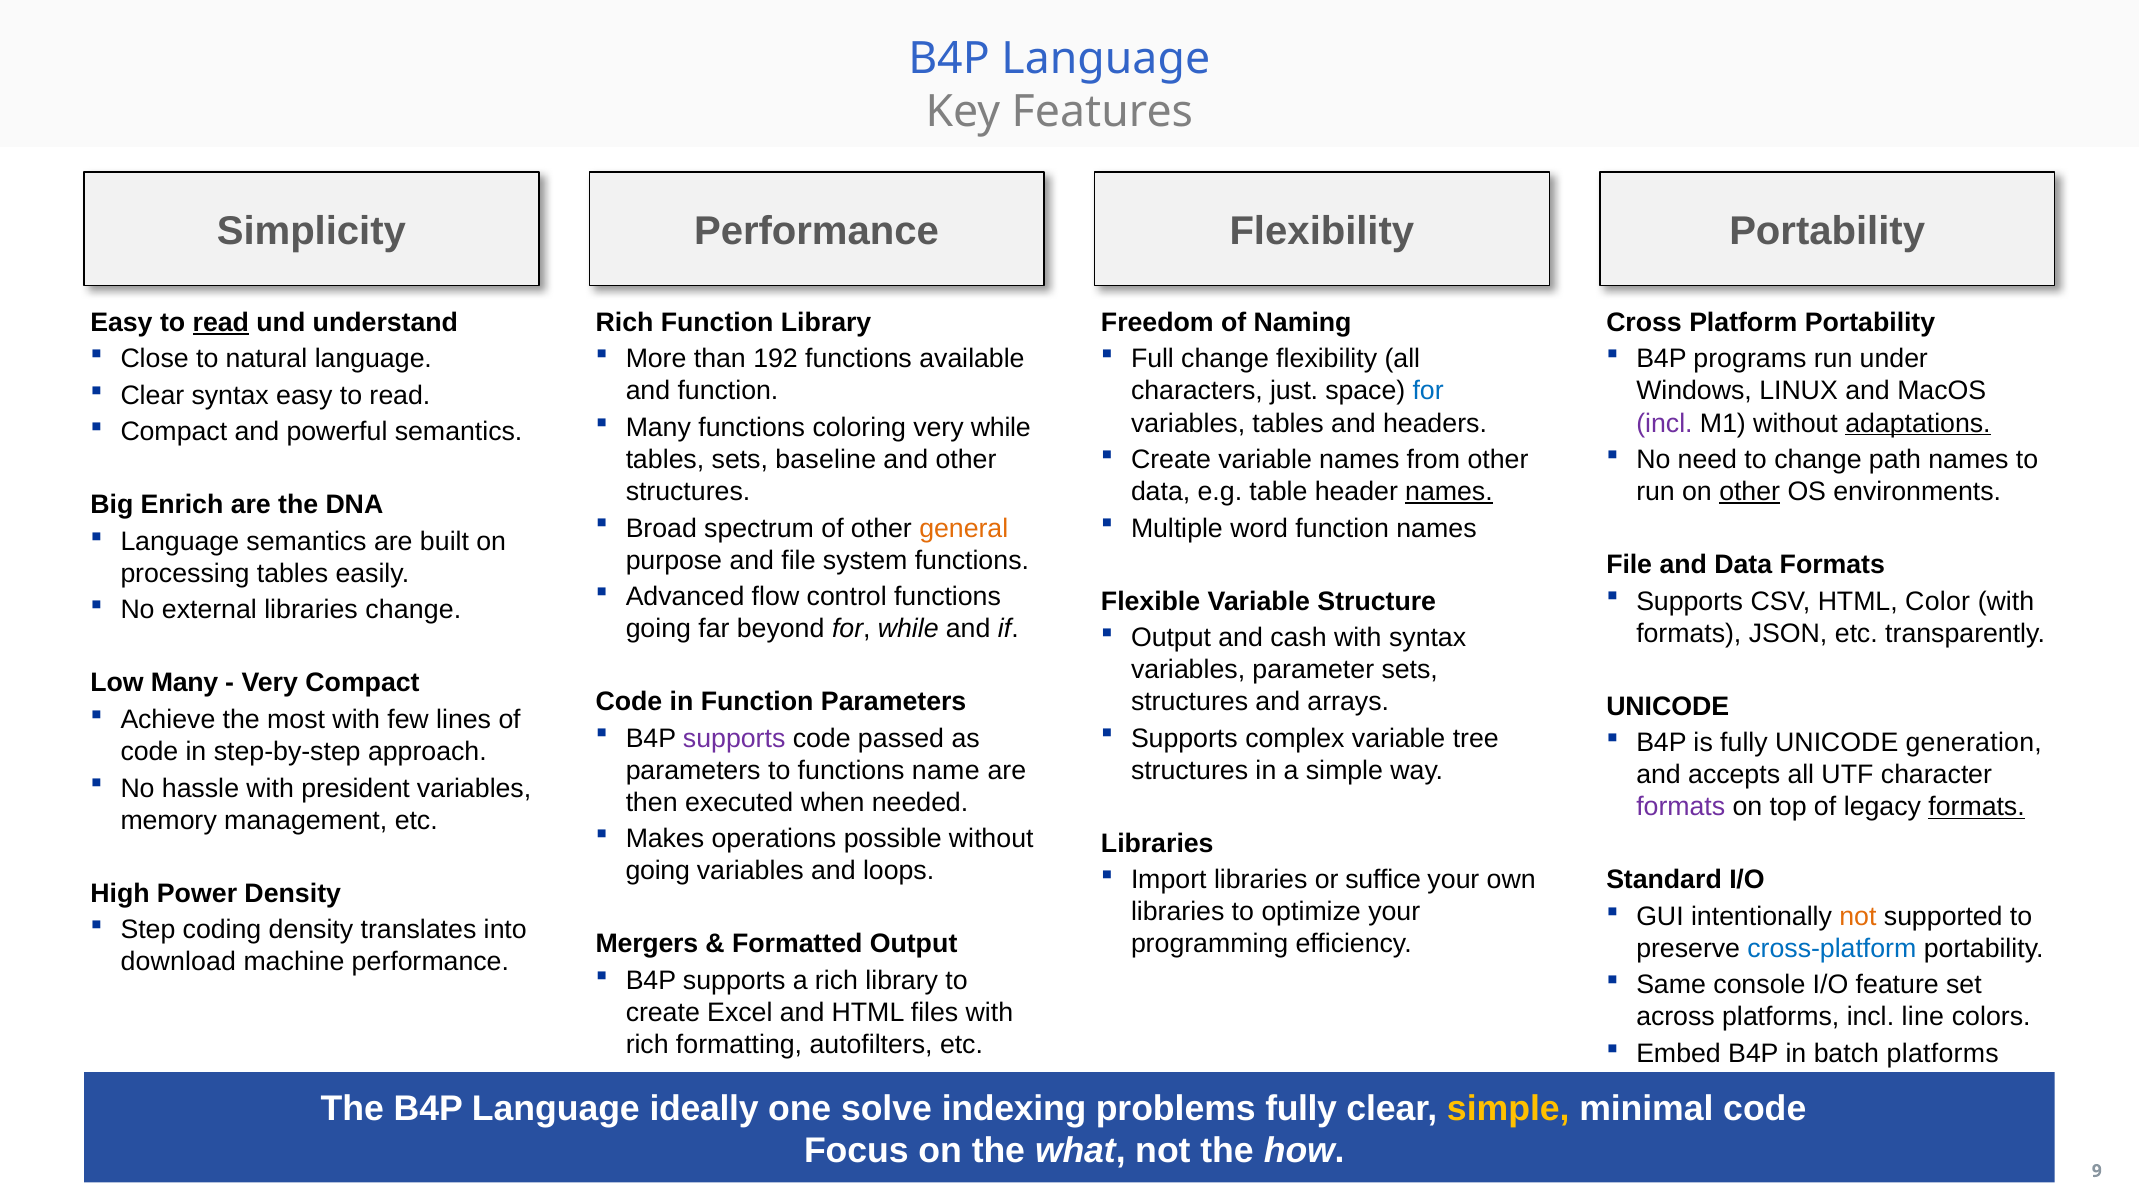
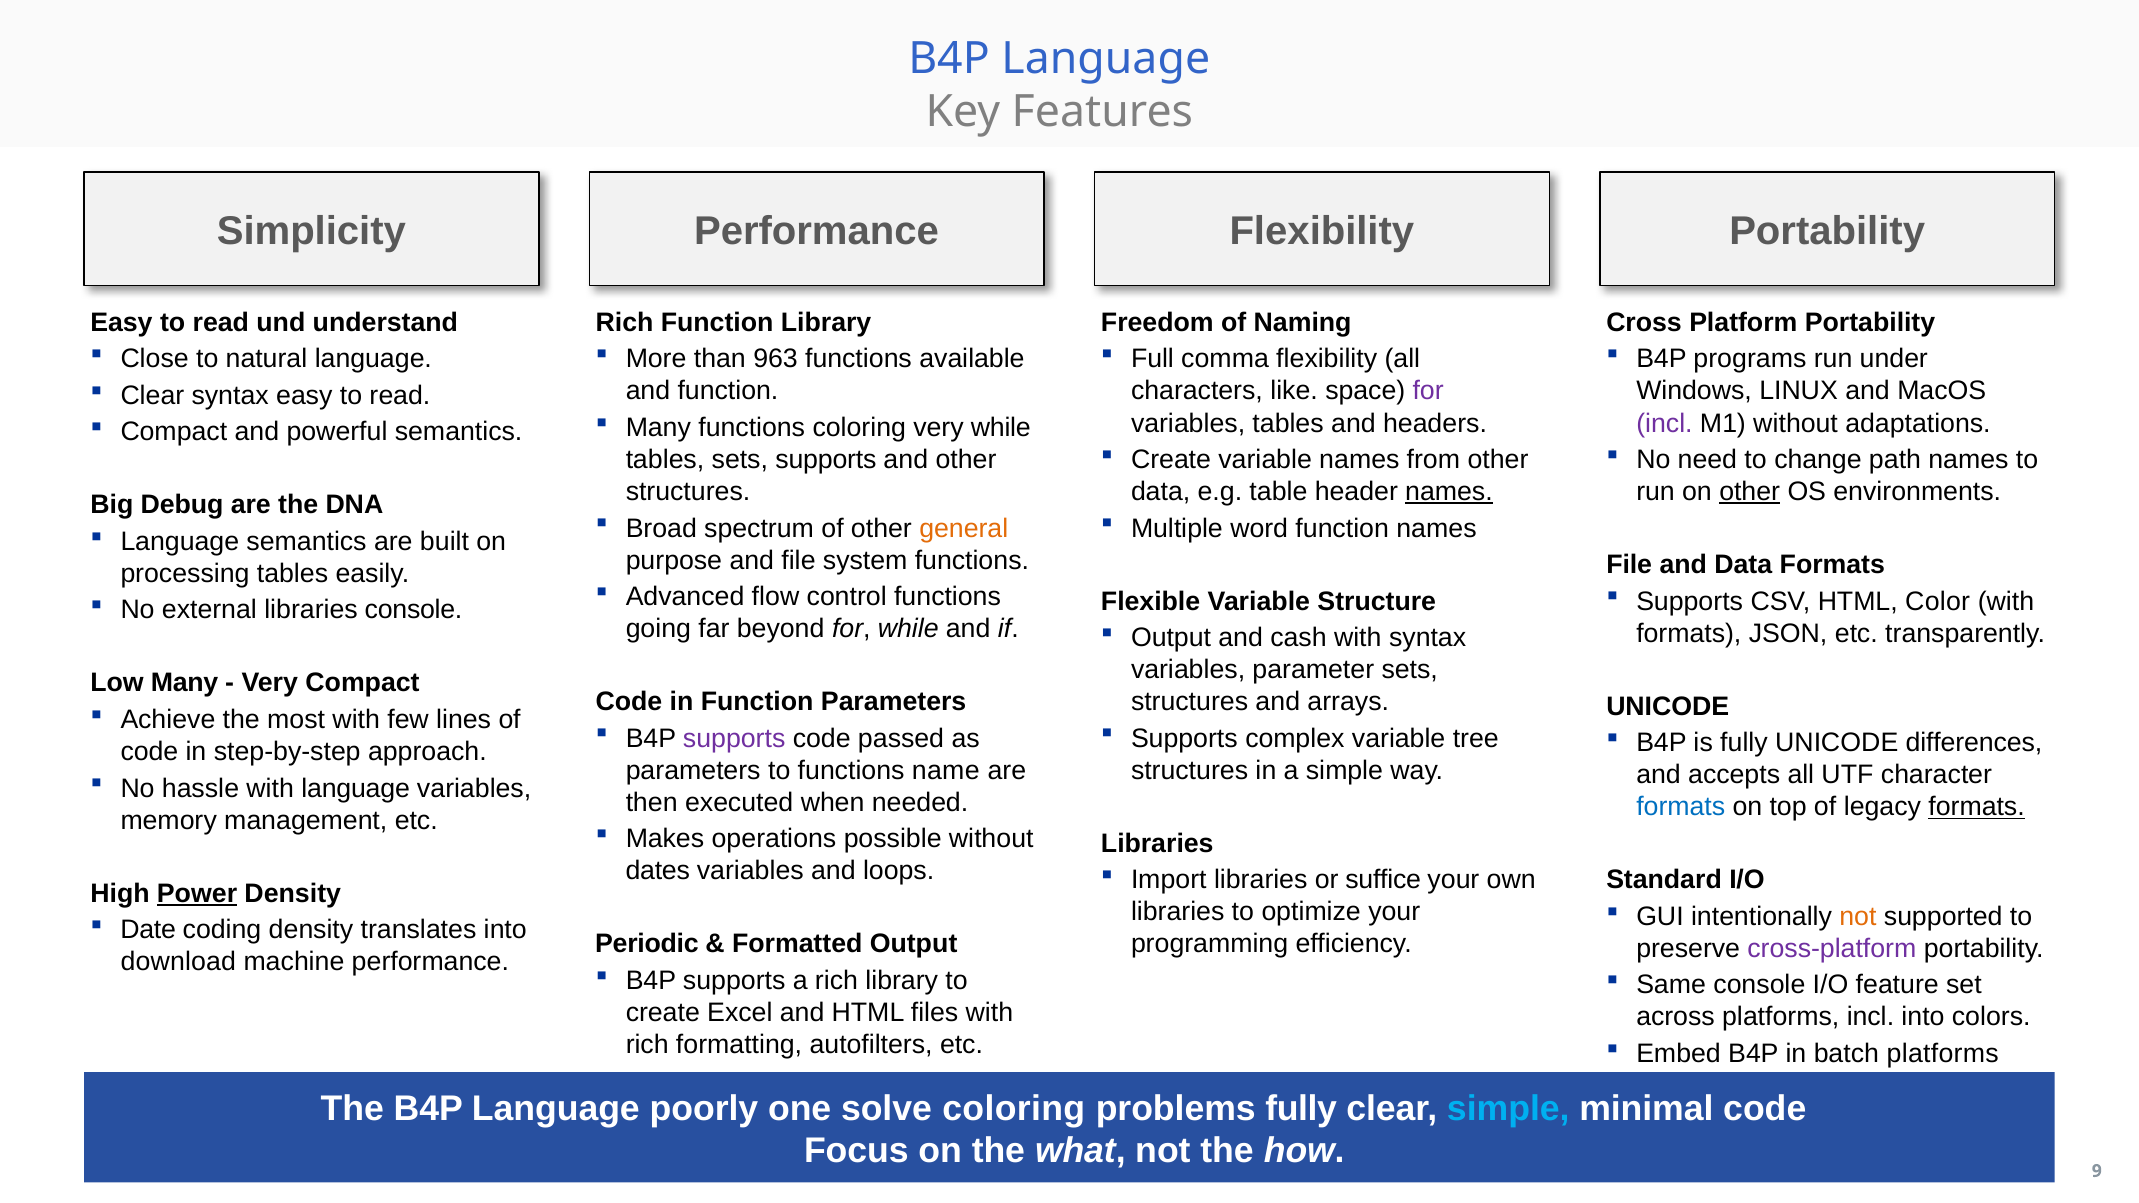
read at (221, 323) underline: present -> none
192: 192 -> 963
Full change: change -> comma
just: just -> like
for at (1428, 391) colour: blue -> purple
adaptations underline: present -> none
sets baseline: baseline -> supports
Enrich: Enrich -> Debug
libraries change: change -> console
generation: generation -> differences
with president: president -> language
formats at (1681, 807) colour: purple -> blue
going at (658, 871): going -> dates
Power underline: none -> present
Step: Step -> Date
Mergers: Mergers -> Periodic
cross-platform colour: blue -> purple
incl line: line -> into
ideally: ideally -> poorly
solve indexing: indexing -> coloring
simple at (1508, 1108) colour: yellow -> light blue
